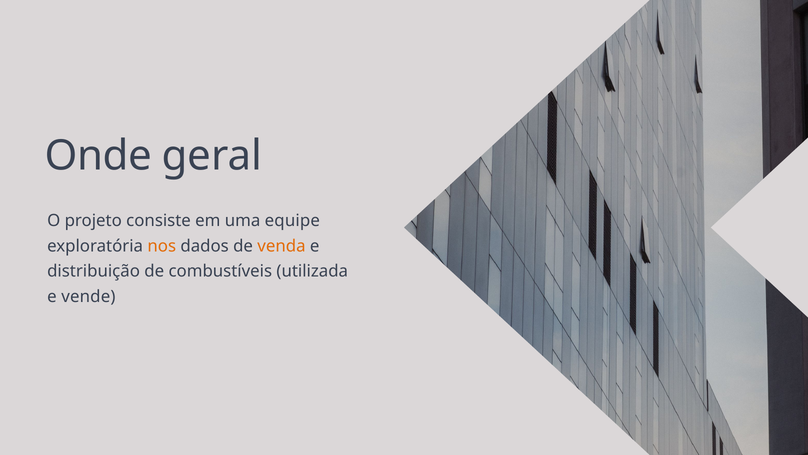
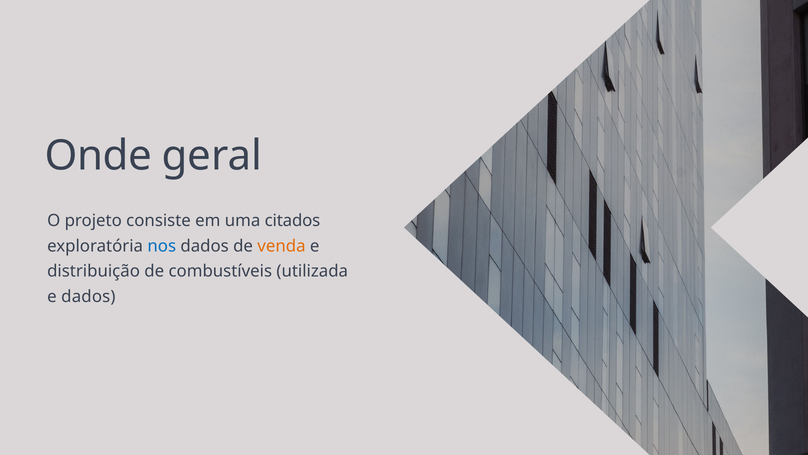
equipe: equipe -> citados
nos colour: orange -> blue
e vende: vende -> dados
